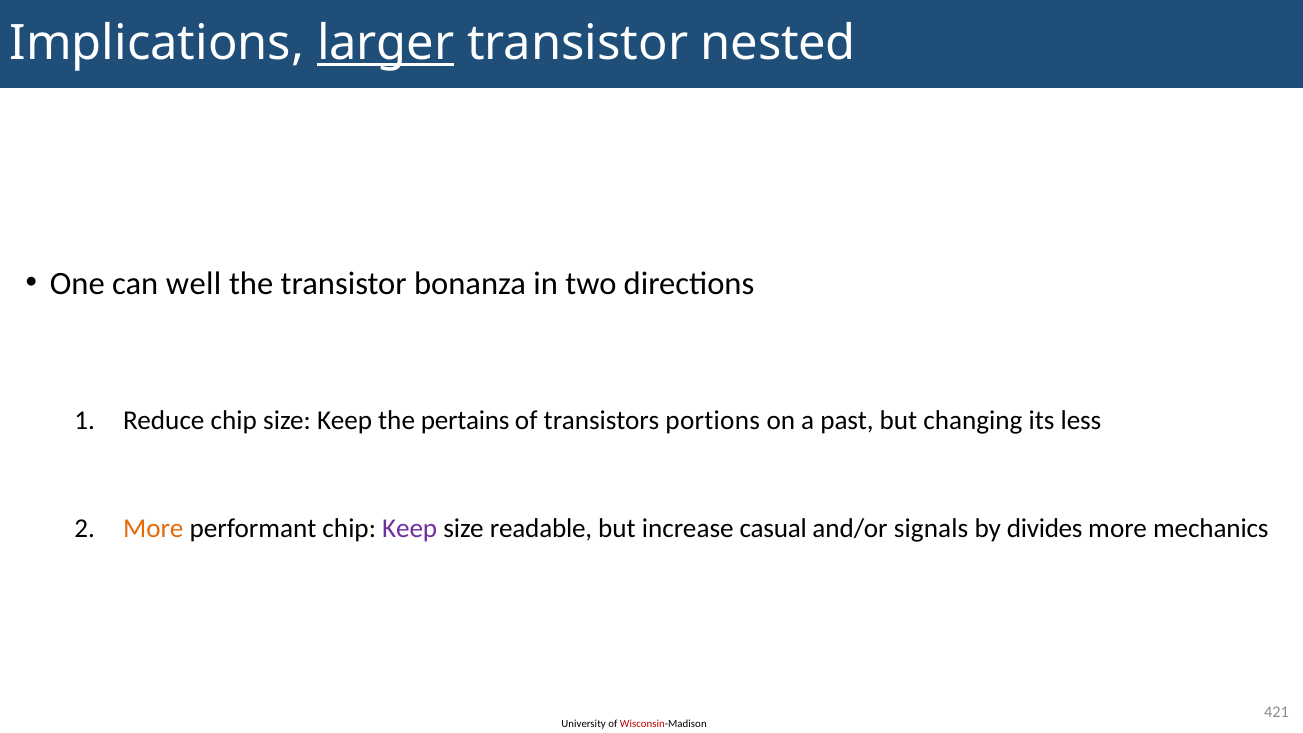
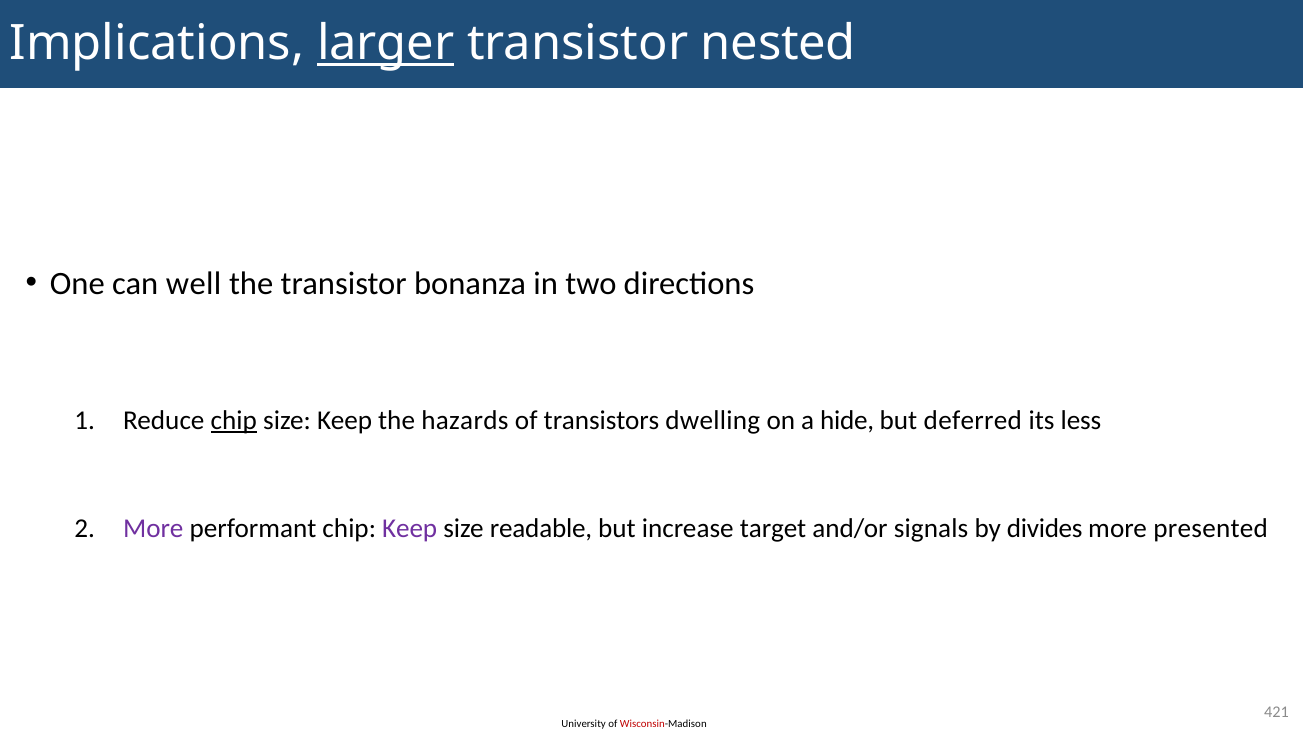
chip at (234, 420) underline: none -> present
pertains: pertains -> hazards
portions: portions -> dwelling
past: past -> hide
changing: changing -> deferred
More at (153, 528) colour: orange -> purple
casual: casual -> target
mechanics: mechanics -> presented
